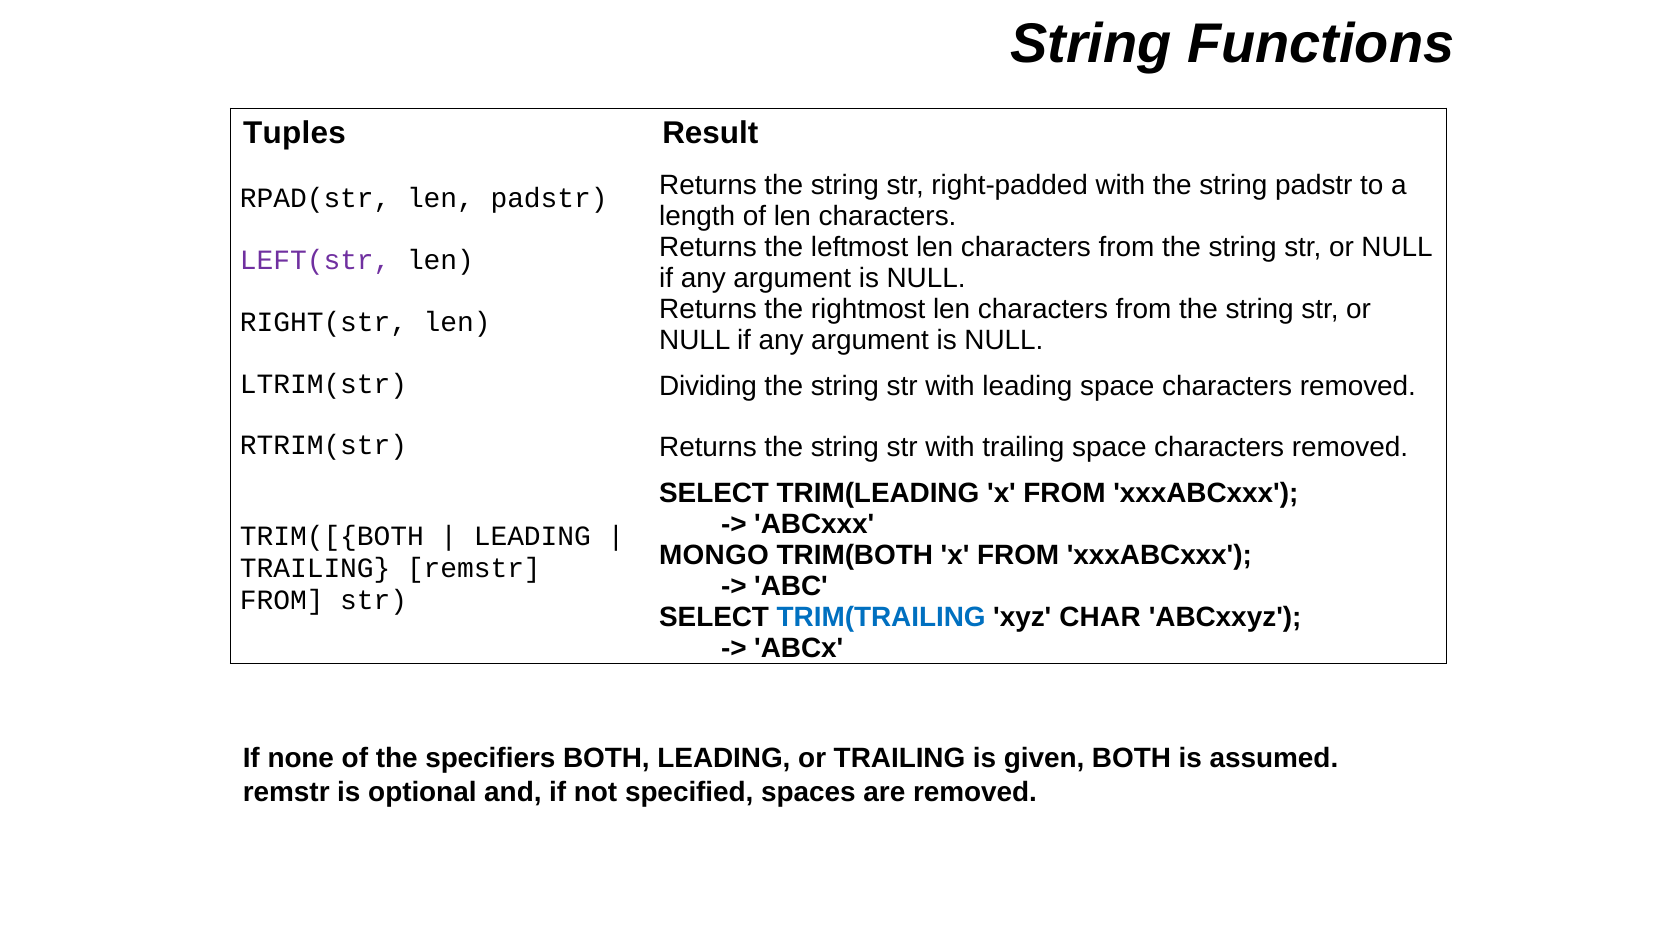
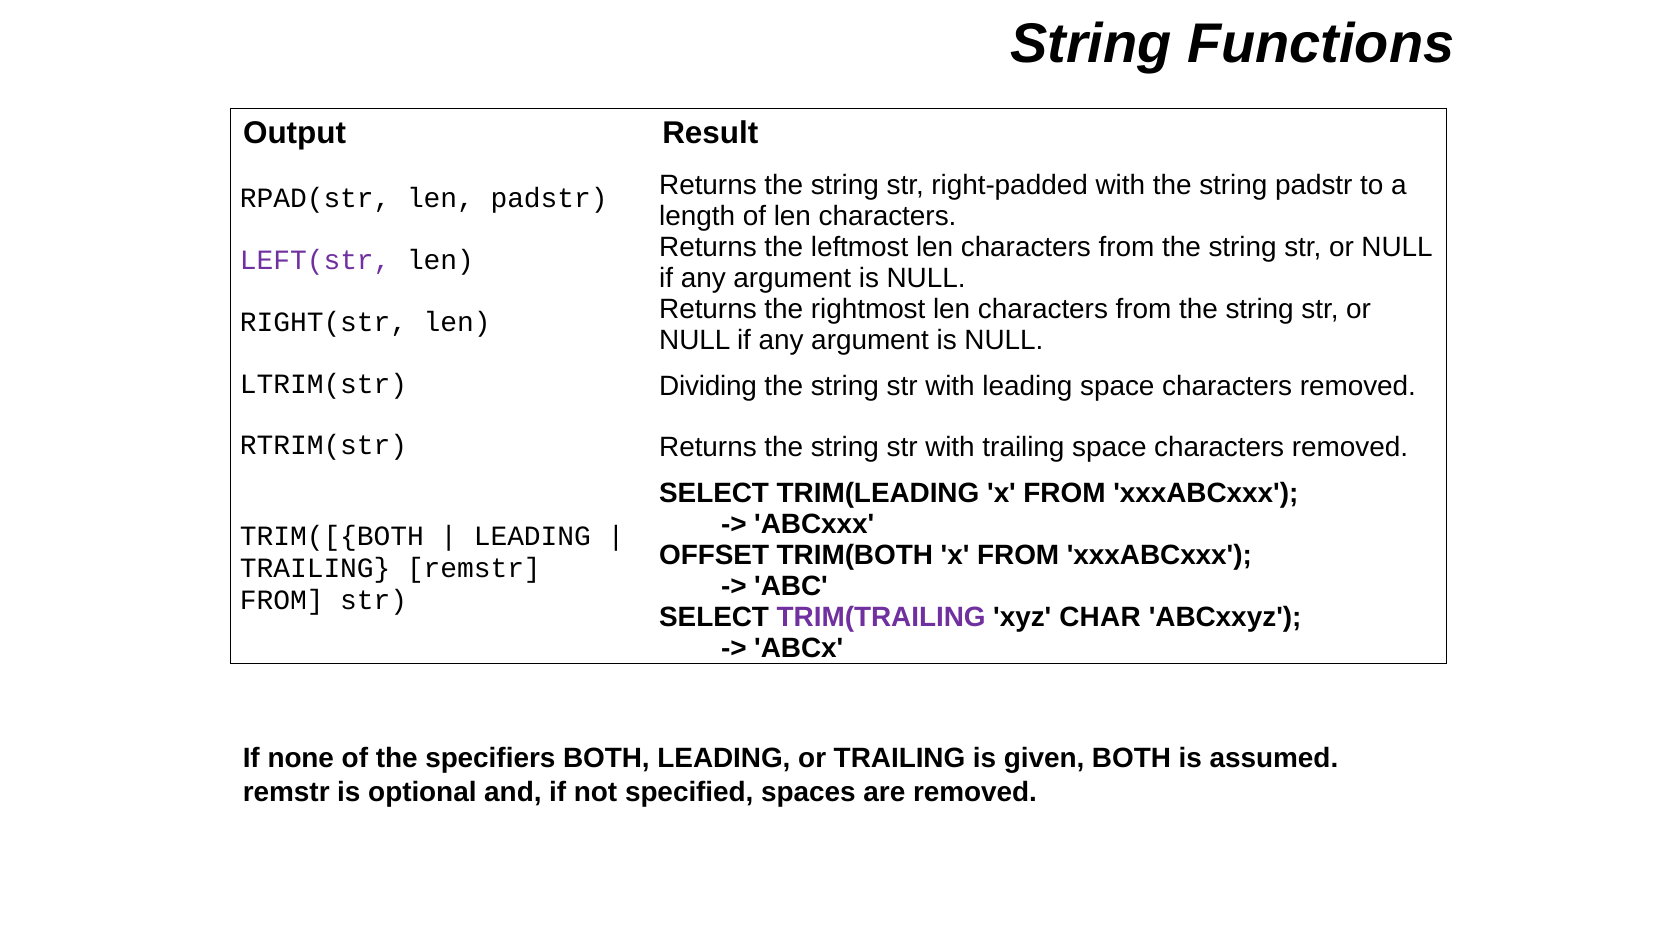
Tuples: Tuples -> Output
MONGO: MONGO -> OFFSET
TRIM(TRAILING colour: blue -> purple
